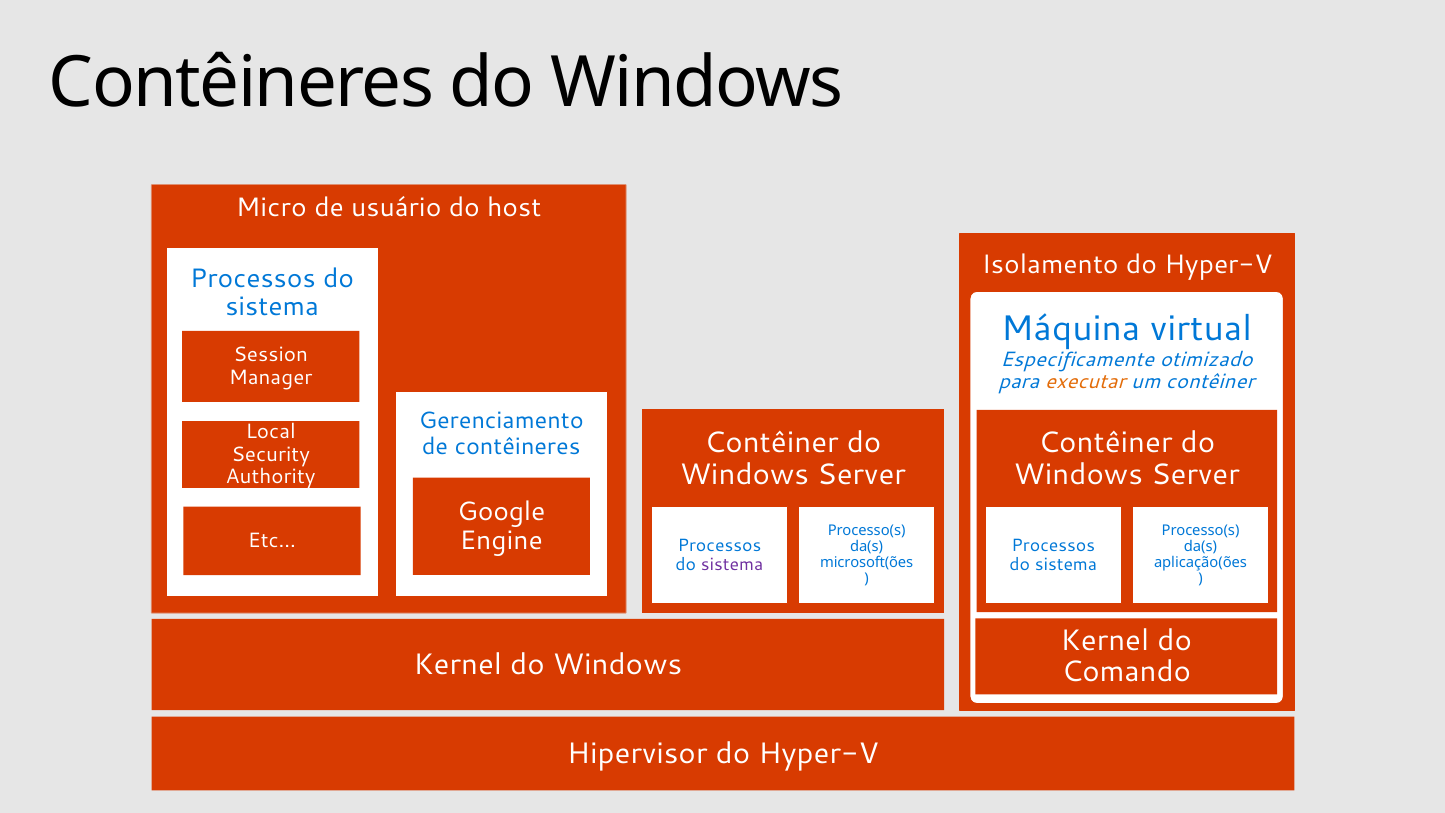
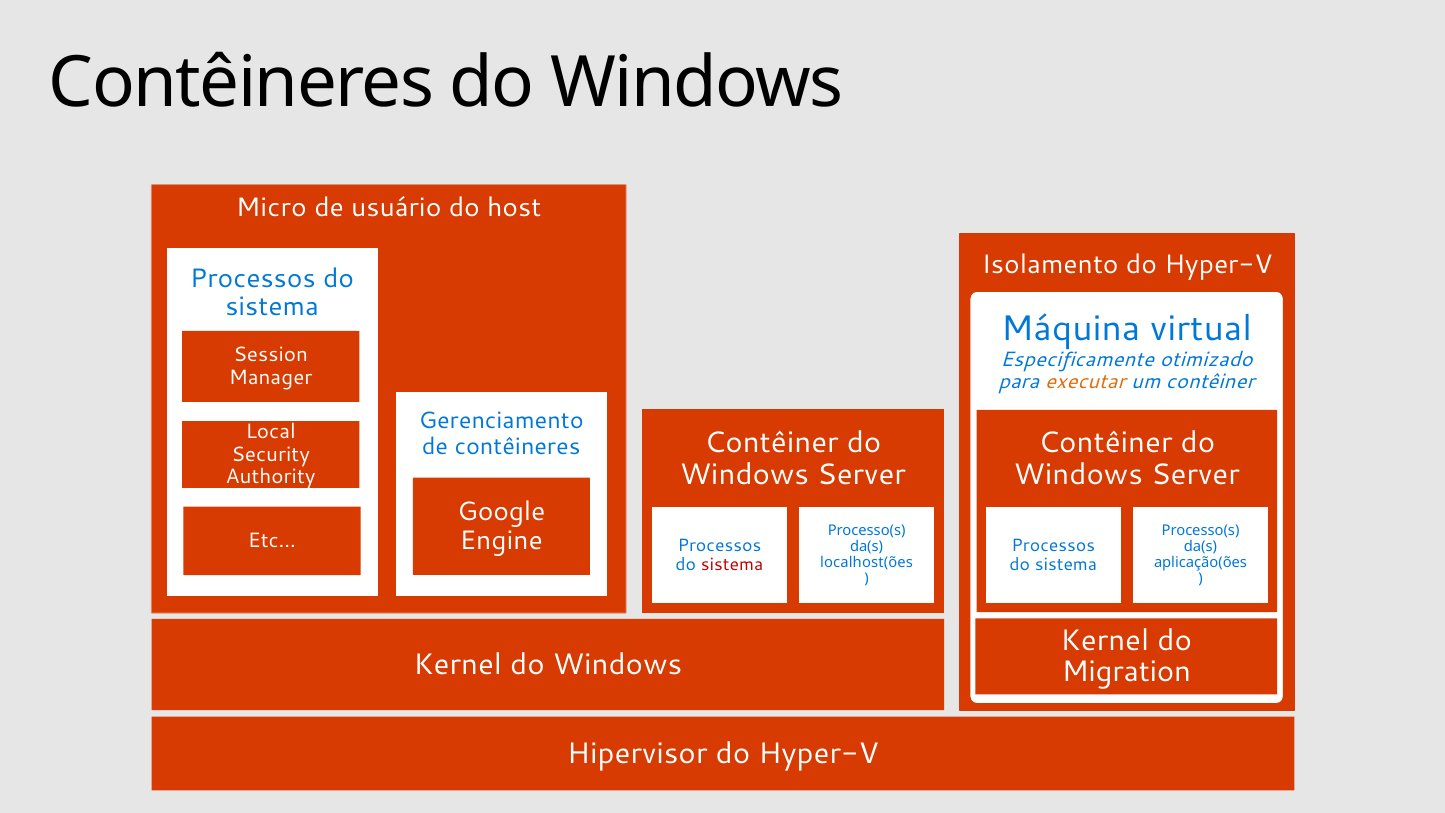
sistema at (732, 564) colour: purple -> red
microsoft(ões: microsoft(ões -> localhost(ões
Comando: Comando -> Migration
